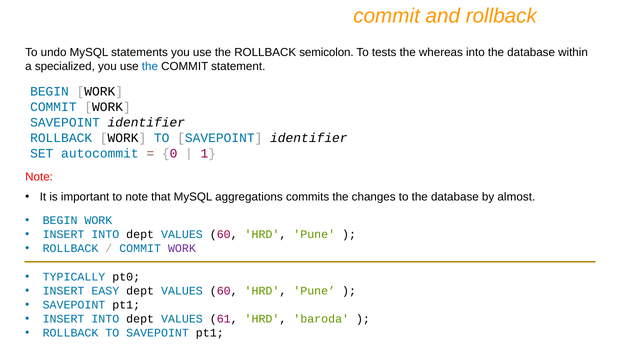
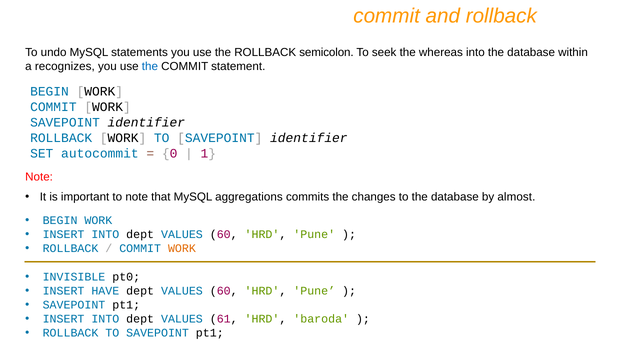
tests: tests -> seek
specialized: specialized -> recognizes
WORK at (182, 249) colour: purple -> orange
TYPICALLY: TYPICALLY -> INVISIBLE
EASY: EASY -> HAVE
